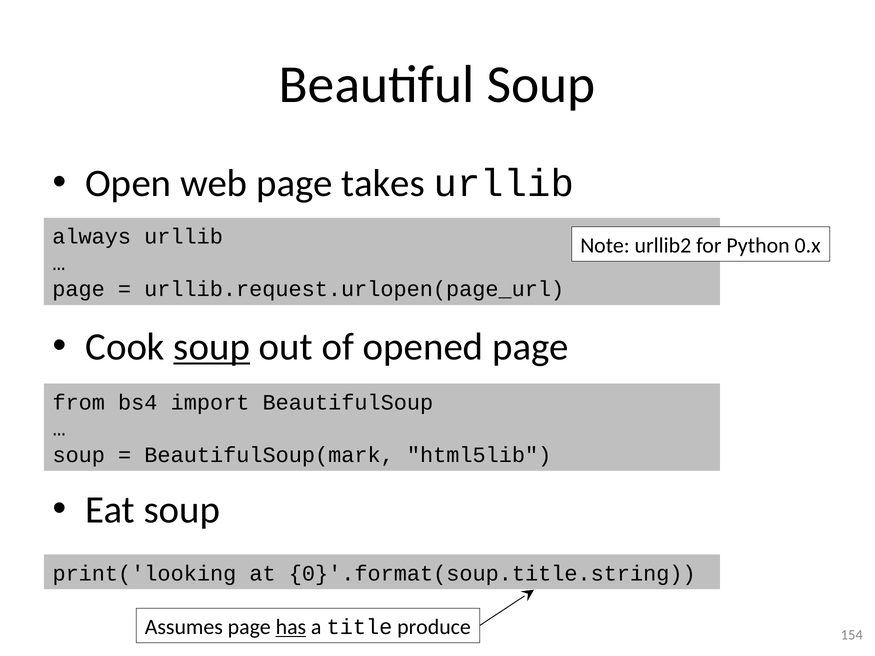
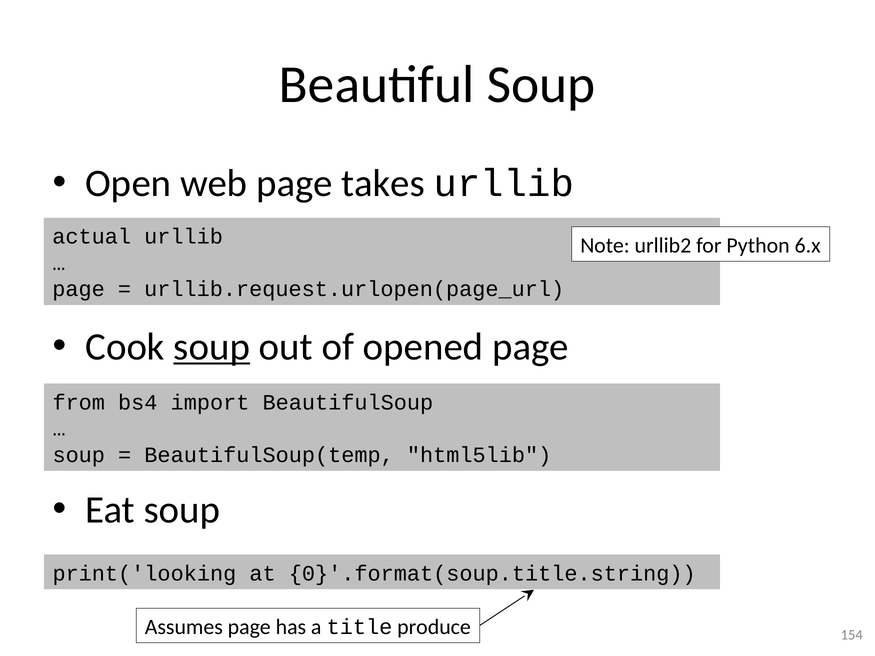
always: always -> actual
0.x: 0.x -> 6.x
BeautifulSoup(mark: BeautifulSoup(mark -> BeautifulSoup(temp
has underline: present -> none
